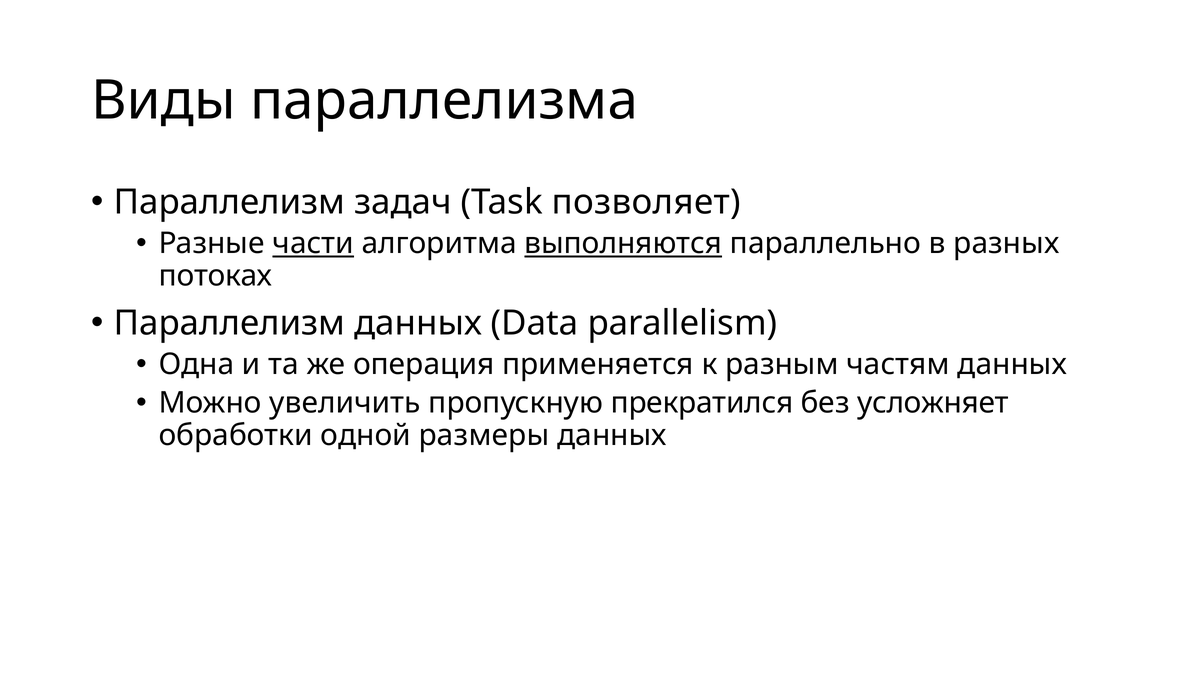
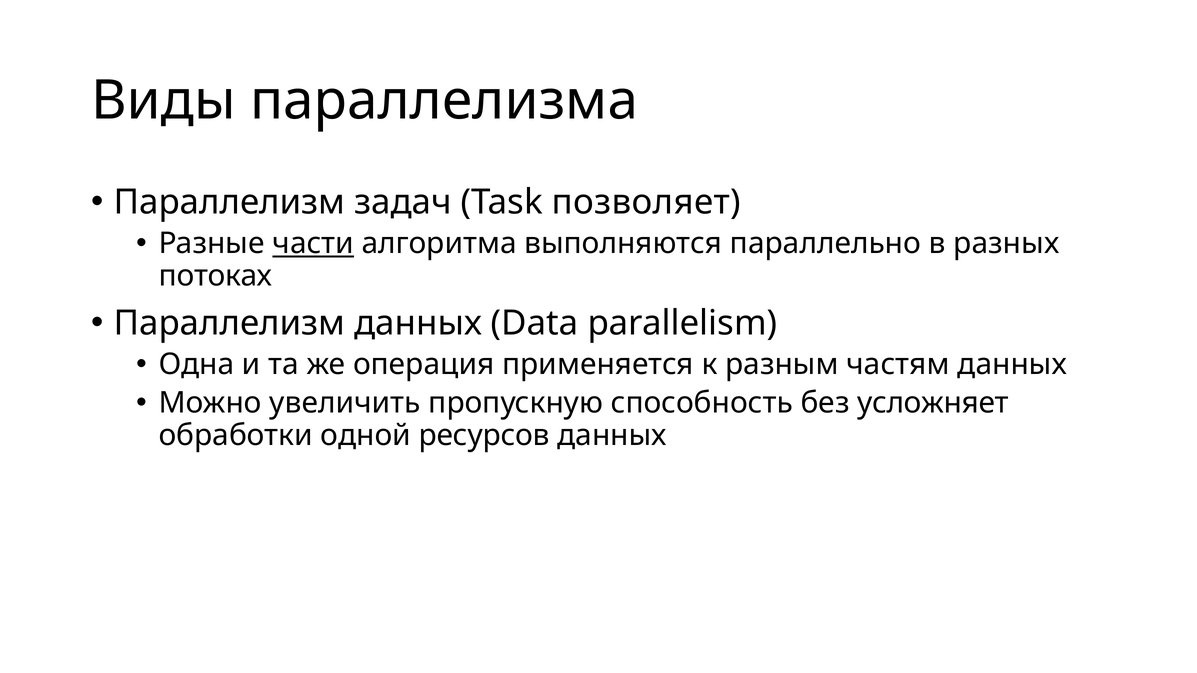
выполняются underline: present -> none
прекратился: прекратился -> способность
размеры: размеры -> ресурсов
